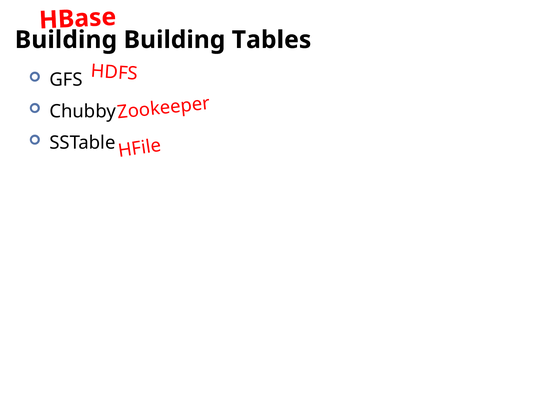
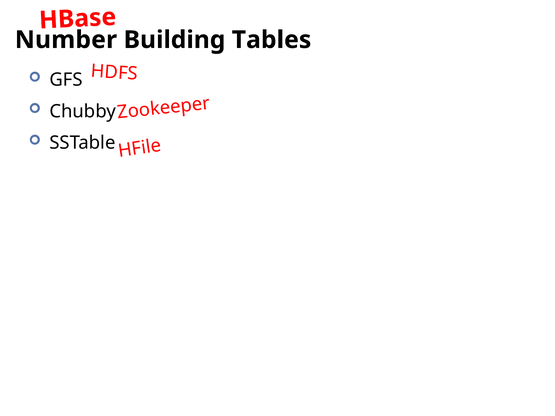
Building at (66, 40): Building -> Number
